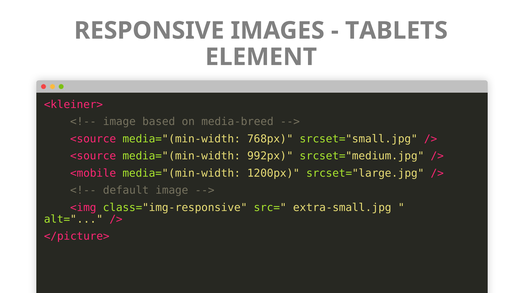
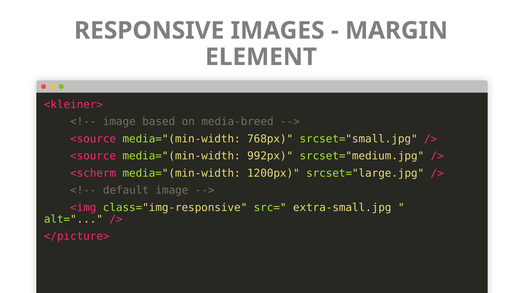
TABLETS: TABLETS -> MARGIN
<mobile: <mobile -> <scherm
